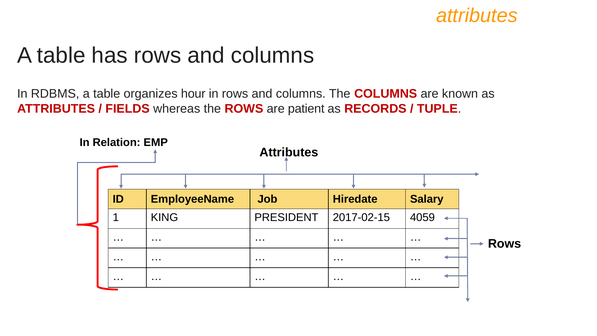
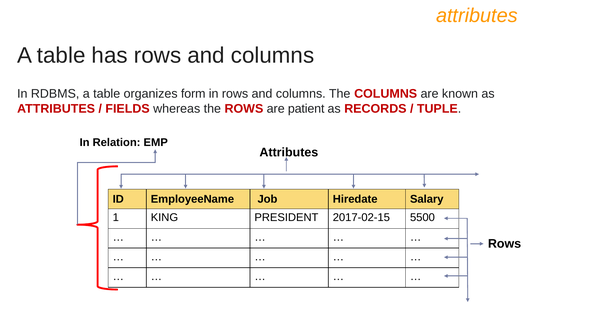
hour: hour -> form
4059: 4059 -> 5500
